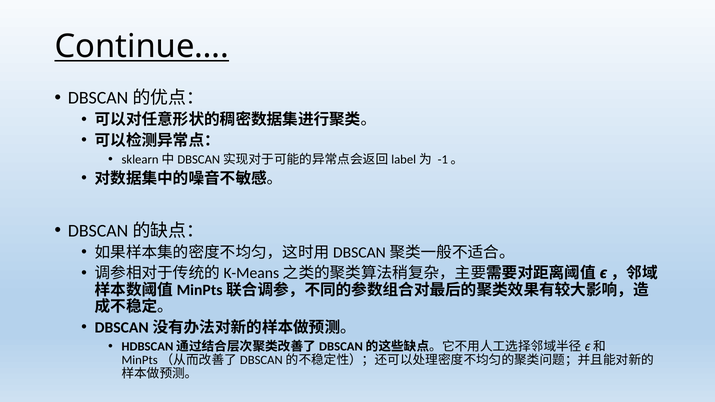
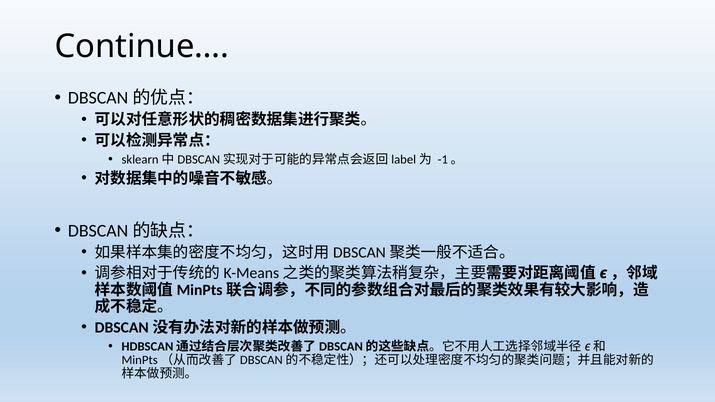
Continue… underline: present -> none
